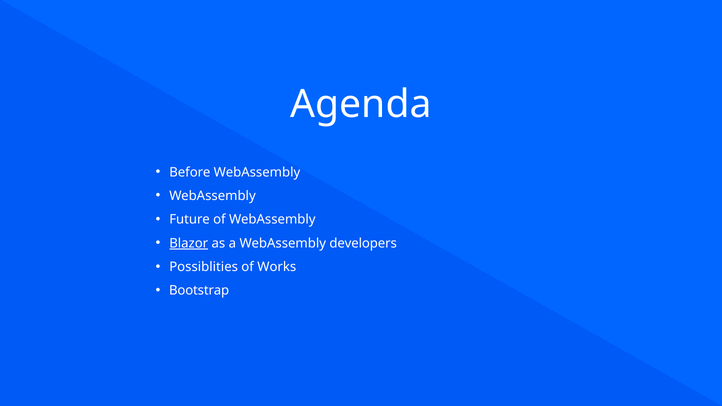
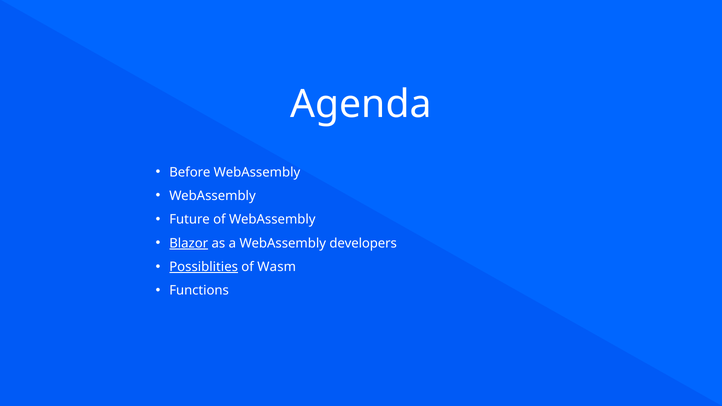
Possiblities underline: none -> present
Works: Works -> Wasm
Bootstrap: Bootstrap -> Functions
